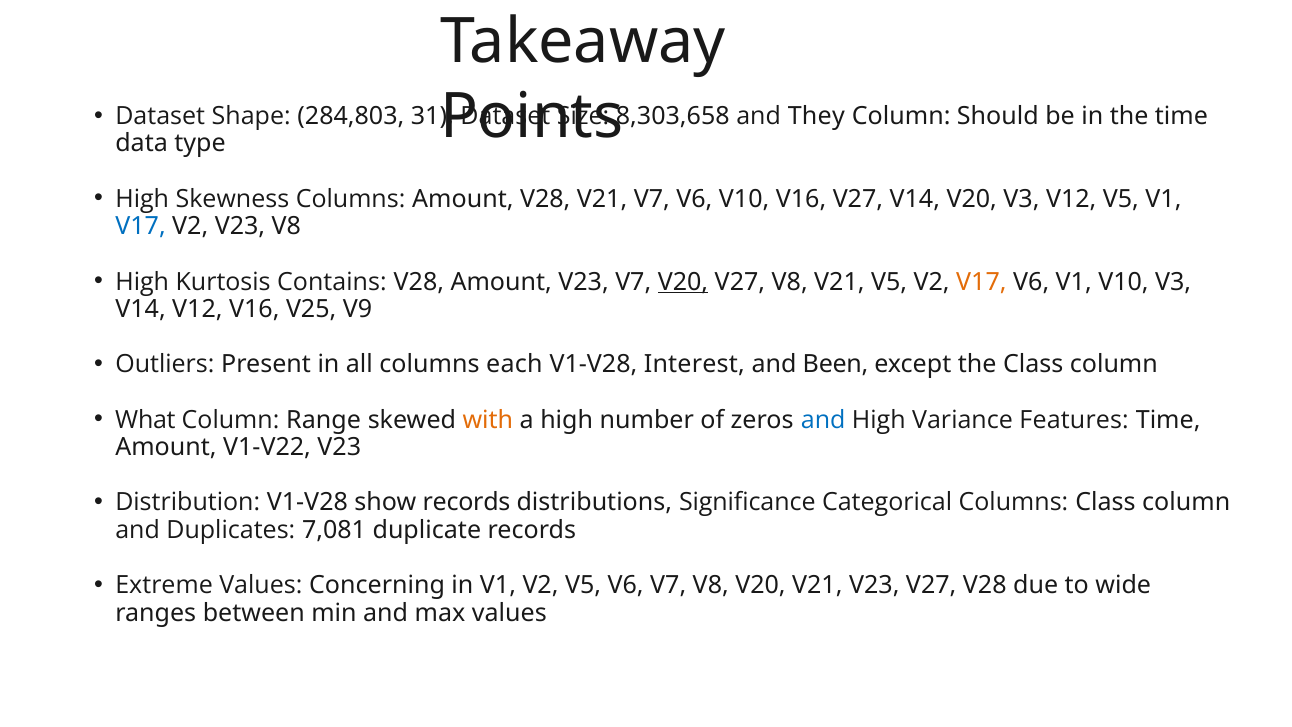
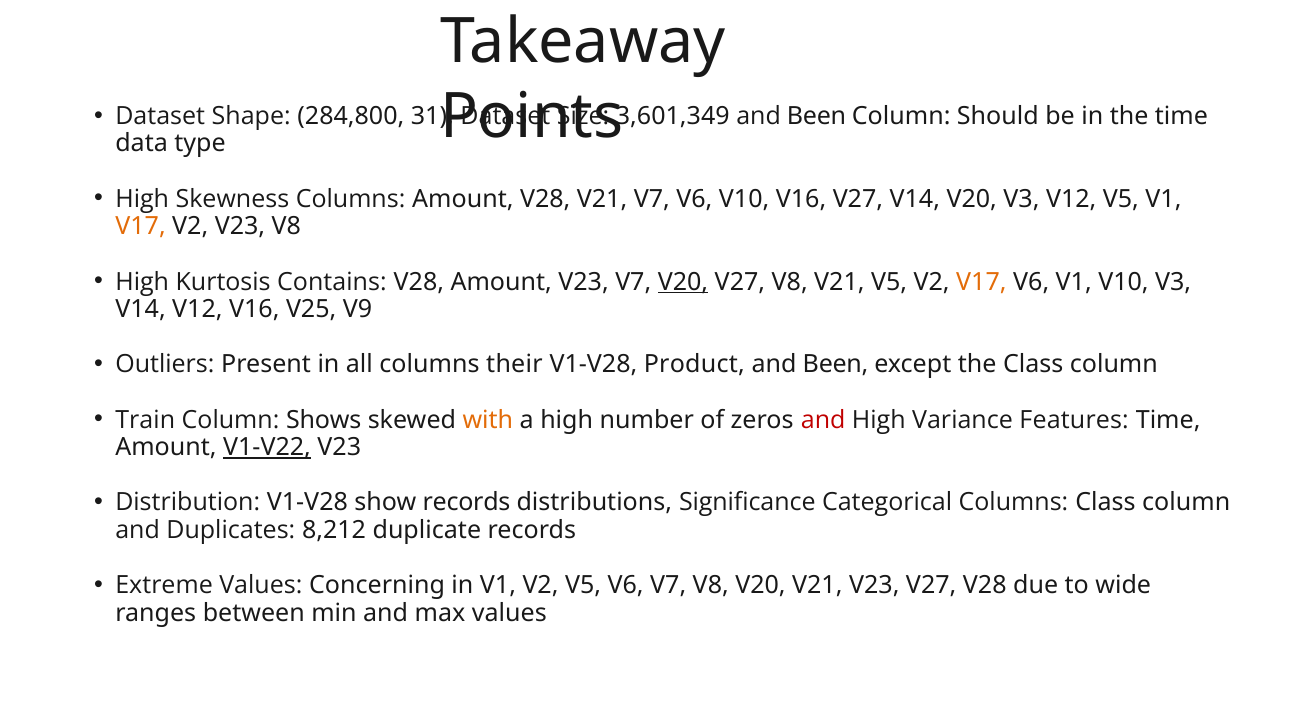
284,803: 284,803 -> 284,800
8,303,658: 8,303,658 -> 3,601,349
They at (816, 116): They -> Been
V17 at (141, 226) colour: blue -> orange
each: each -> their
Interest: Interest -> Product
What: What -> Train
Range: Range -> Shows
and at (823, 420) colour: blue -> red
V1-V22 underline: none -> present
7,081: 7,081 -> 8,212
